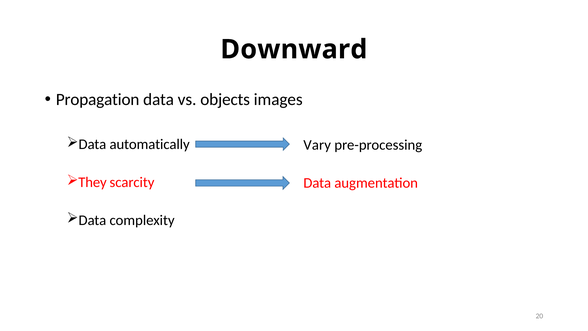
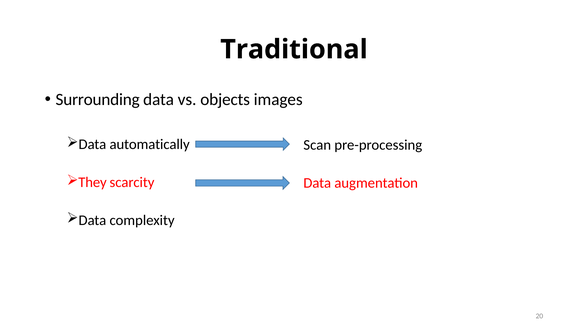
Downward: Downward -> Traditional
Propagation: Propagation -> Surrounding
Vary: Vary -> Scan
